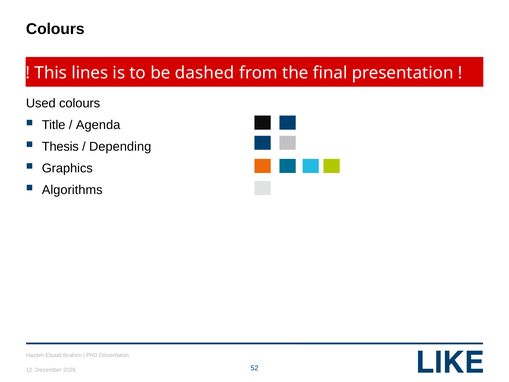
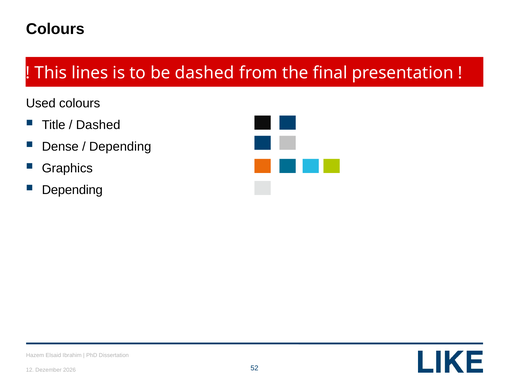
Agenda at (98, 125): Agenda -> Dashed
Thesis: Thesis -> Dense
Algorithms at (72, 190): Algorithms -> Depending
